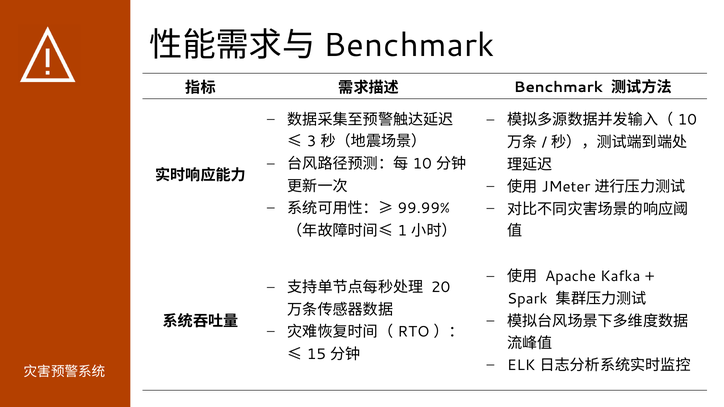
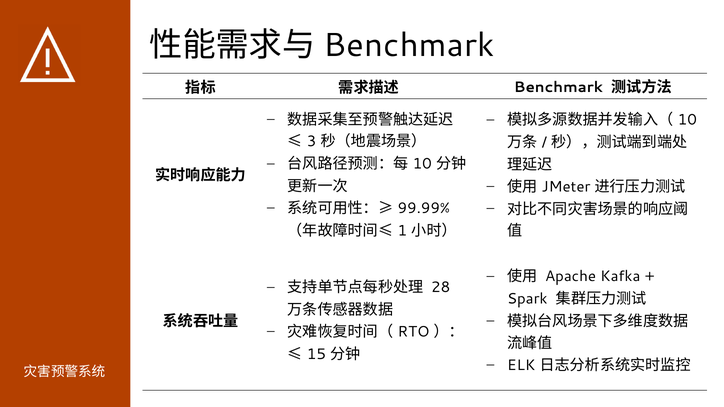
20: 20 -> 28
